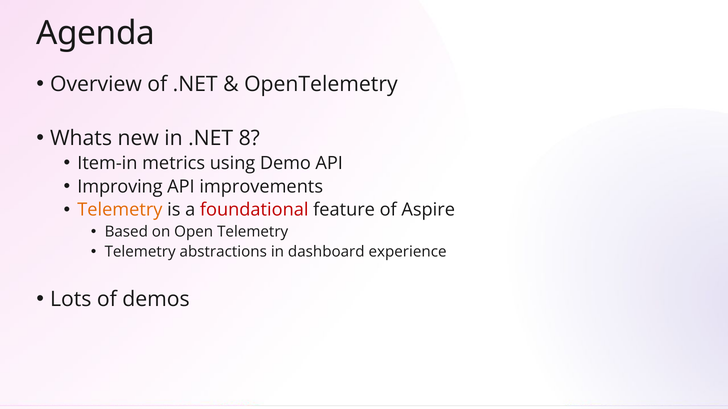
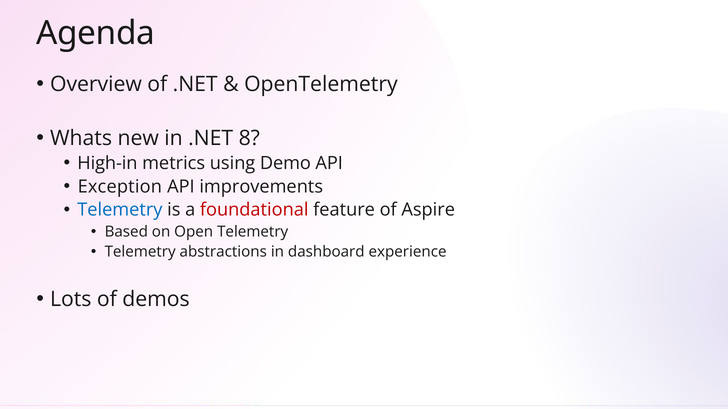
Item-in: Item-in -> High-in
Improving: Improving -> Exception
Telemetry at (120, 210) colour: orange -> blue
